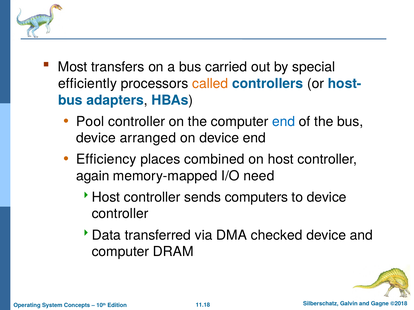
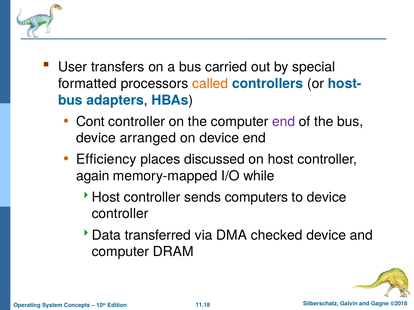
Most: Most -> User
efficiently: efficiently -> formatted
Pool: Pool -> Cont
end at (284, 122) colour: blue -> purple
combined: combined -> discussed
need: need -> while
